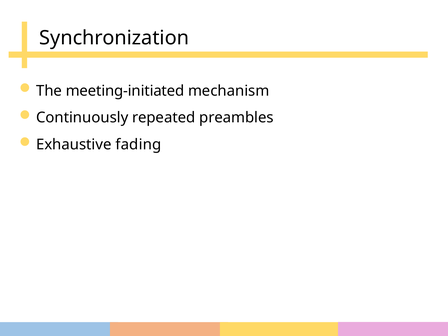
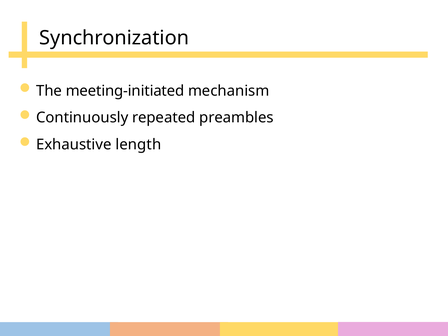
fading: fading -> length
